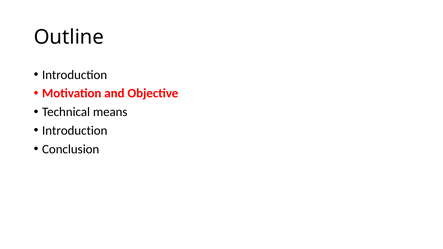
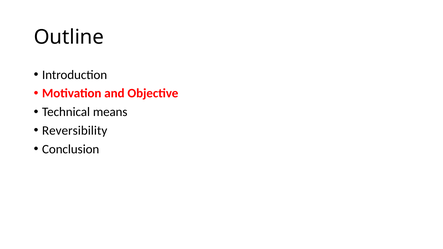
Introduction at (75, 131): Introduction -> Reversibility
